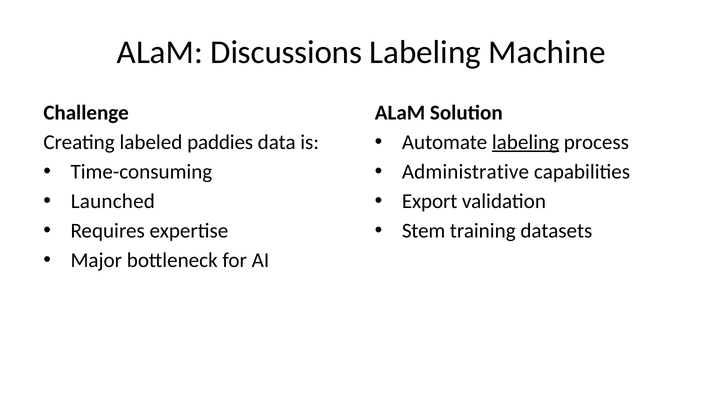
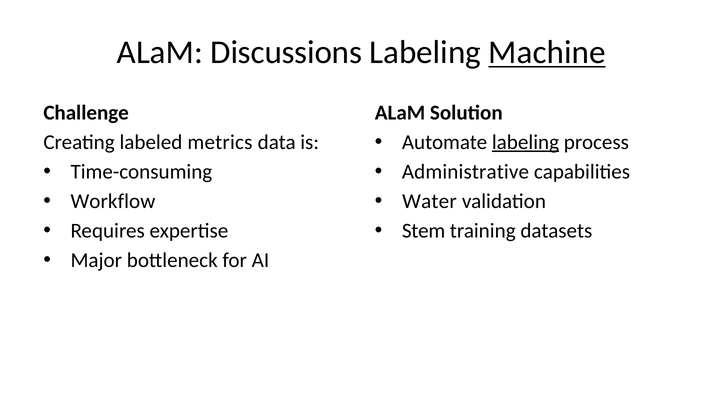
Machine underline: none -> present
paddies: paddies -> metrics
Launched: Launched -> Workflow
Export: Export -> Water
